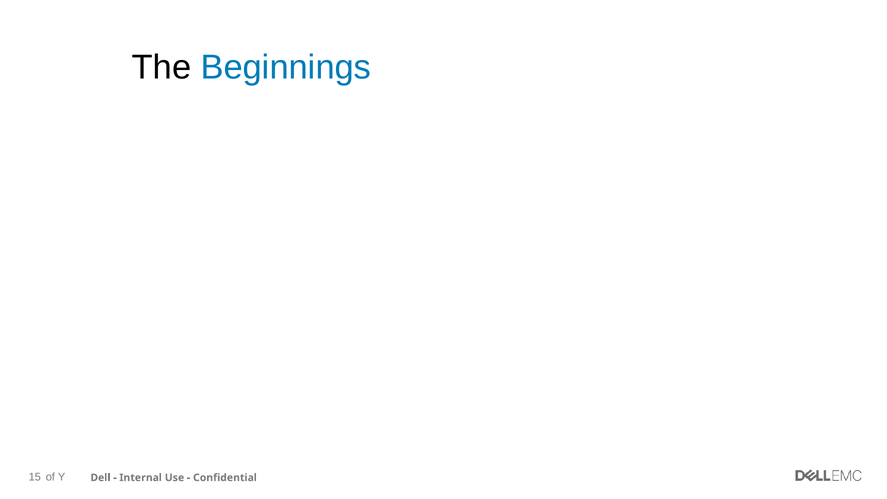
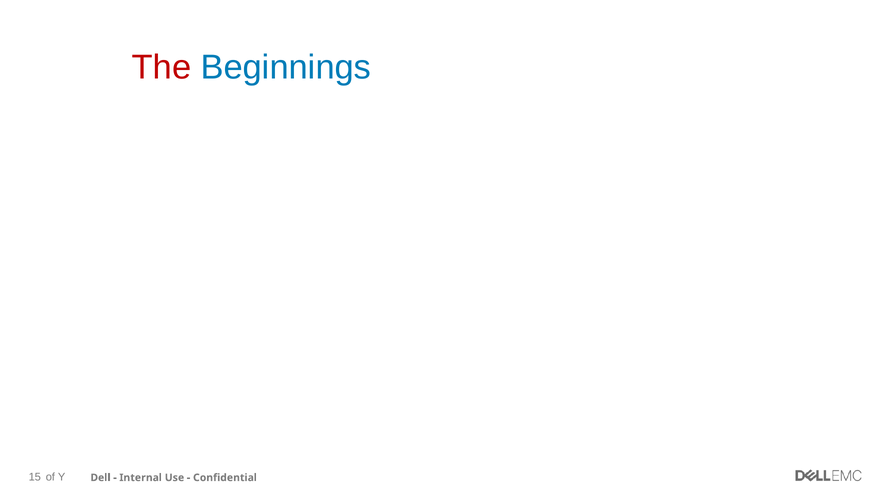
The at (162, 67) colour: black -> red
